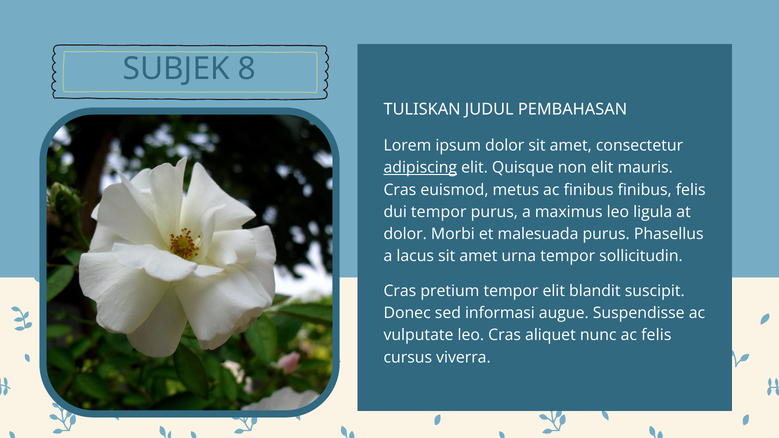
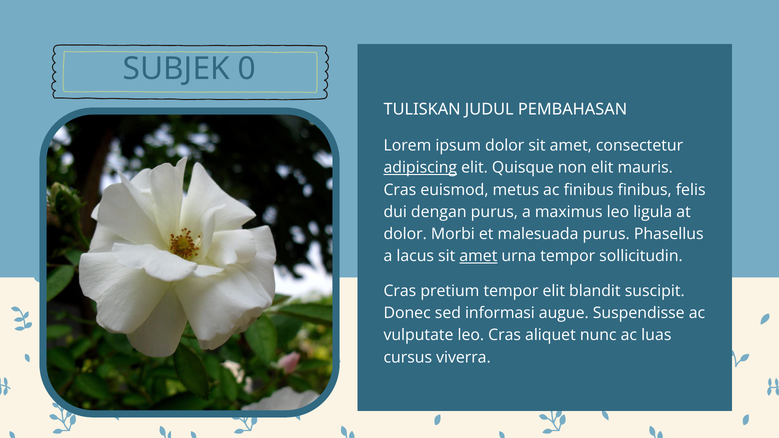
8: 8 -> 0
dui tempor: tempor -> dengan
amet at (478, 256) underline: none -> present
ac felis: felis -> luas
